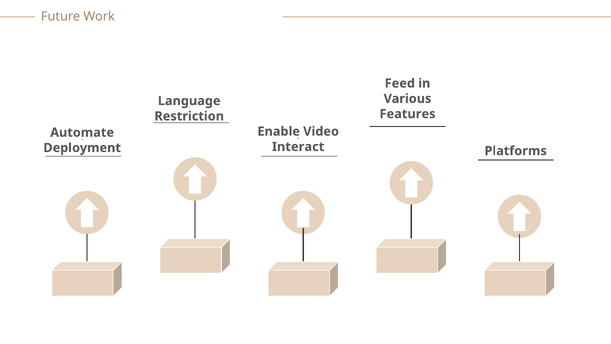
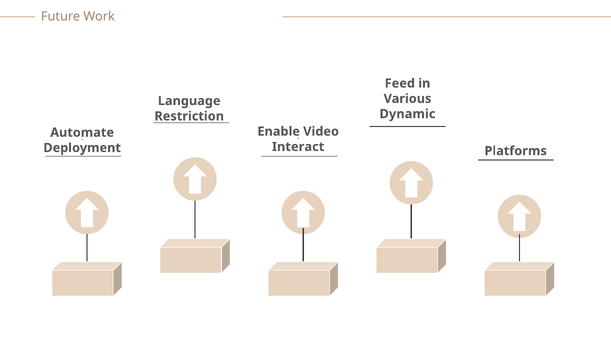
Features: Features -> Dynamic
